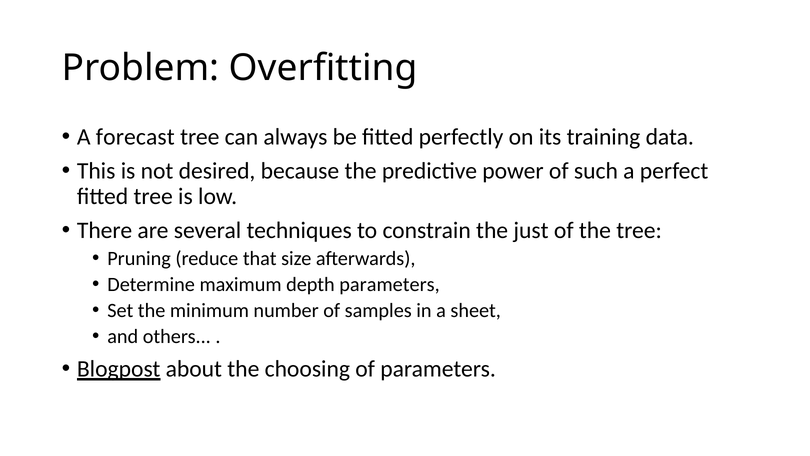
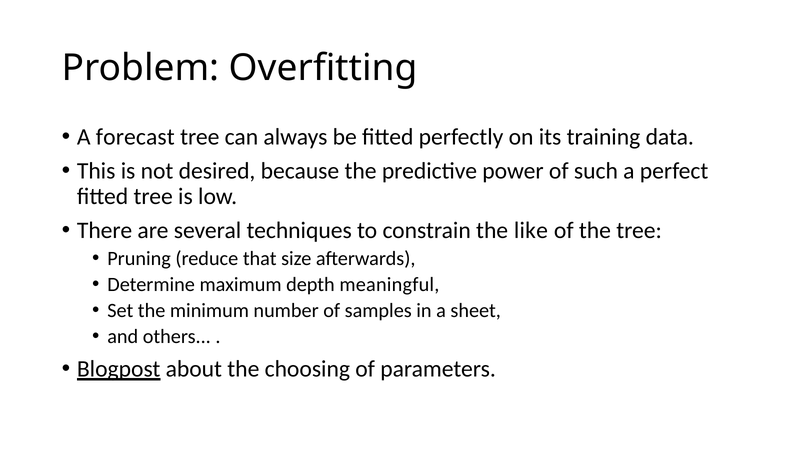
just: just -> like
depth parameters: parameters -> meaningful
